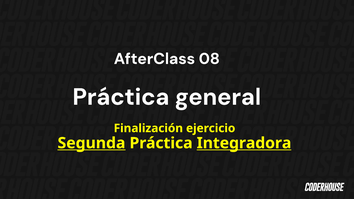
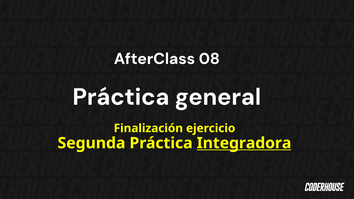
Segunda underline: present -> none
